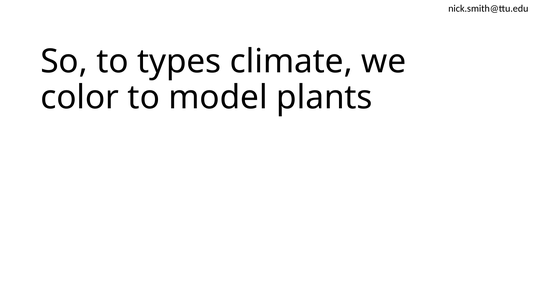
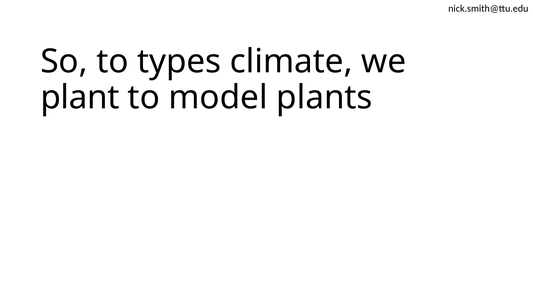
color: color -> plant
